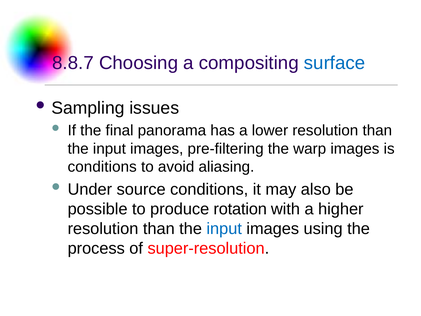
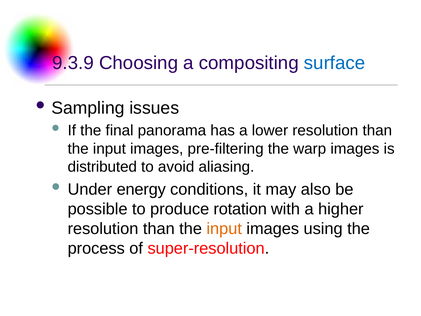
8.8.7: 8.8.7 -> 9.3.9
conditions at (102, 167): conditions -> distributed
source: source -> energy
input at (224, 228) colour: blue -> orange
